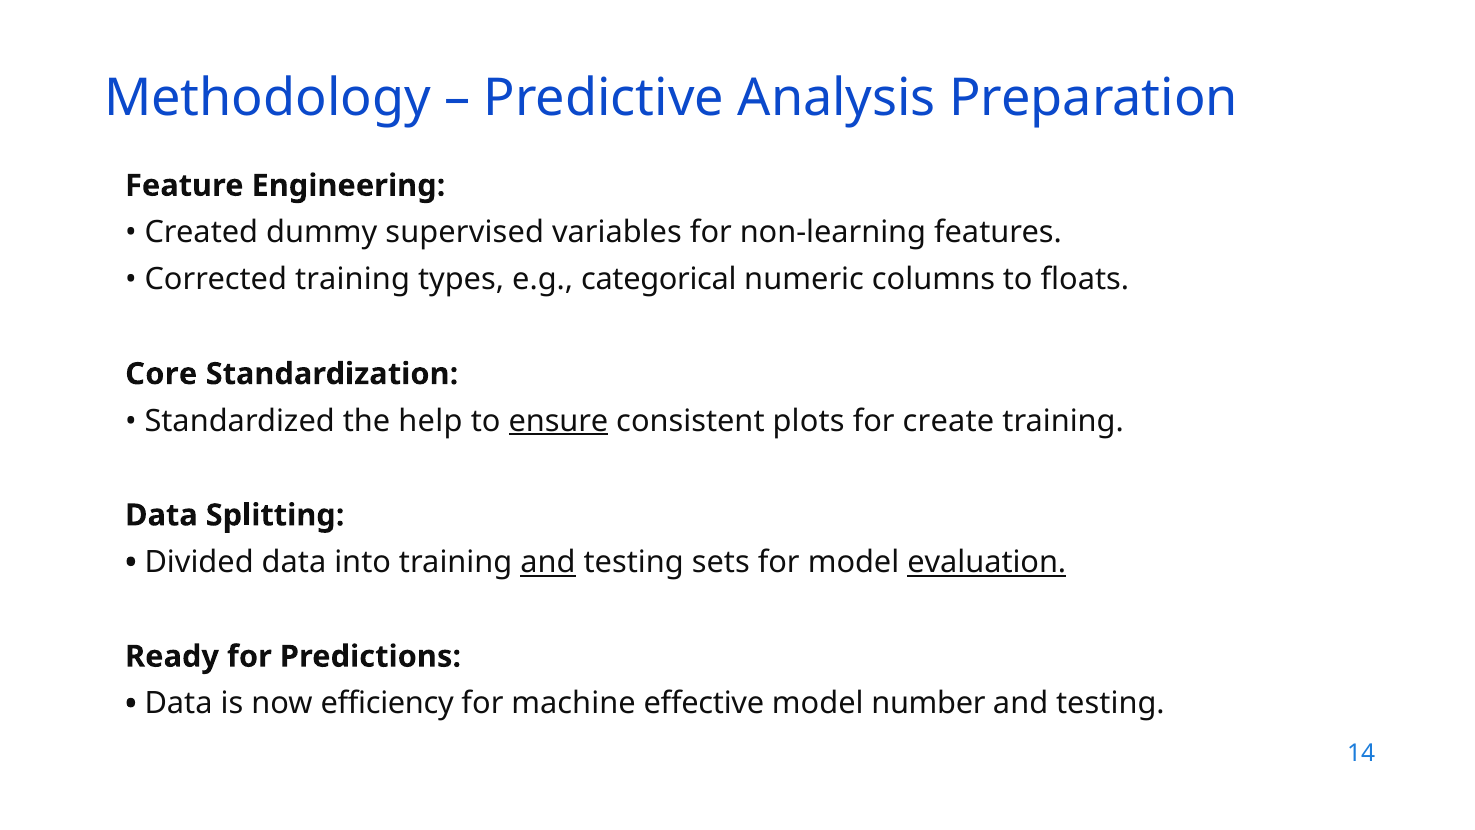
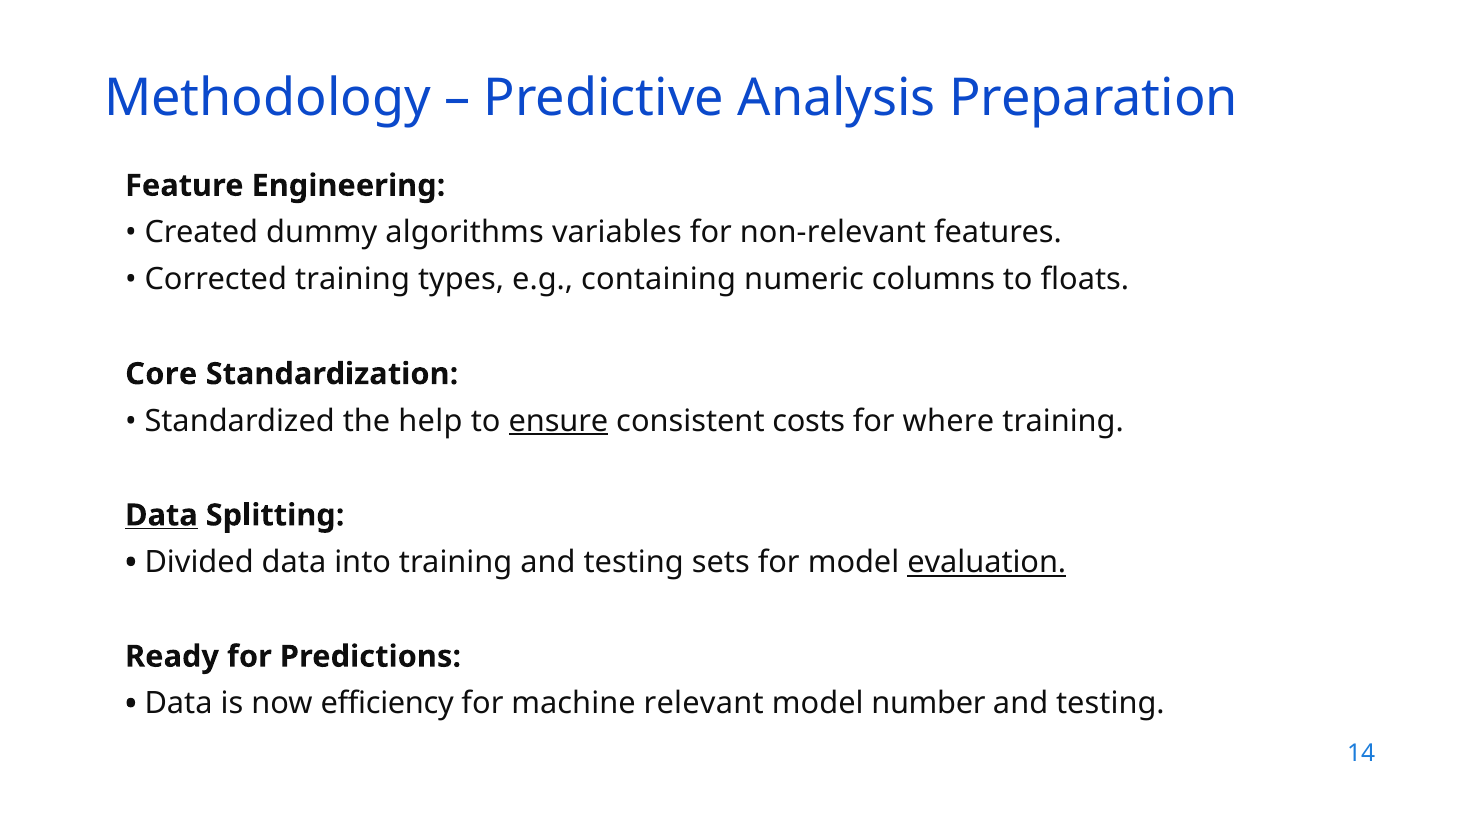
supervised: supervised -> algorithms
non-learning: non-learning -> non-relevant
categorical: categorical -> containing
plots: plots -> costs
create: create -> where
Data at (161, 515) underline: none -> present
and at (548, 562) underline: present -> none
effective: effective -> relevant
